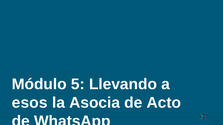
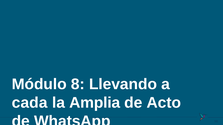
5: 5 -> 8
esos: esos -> cada
Asocia: Asocia -> Amplia
